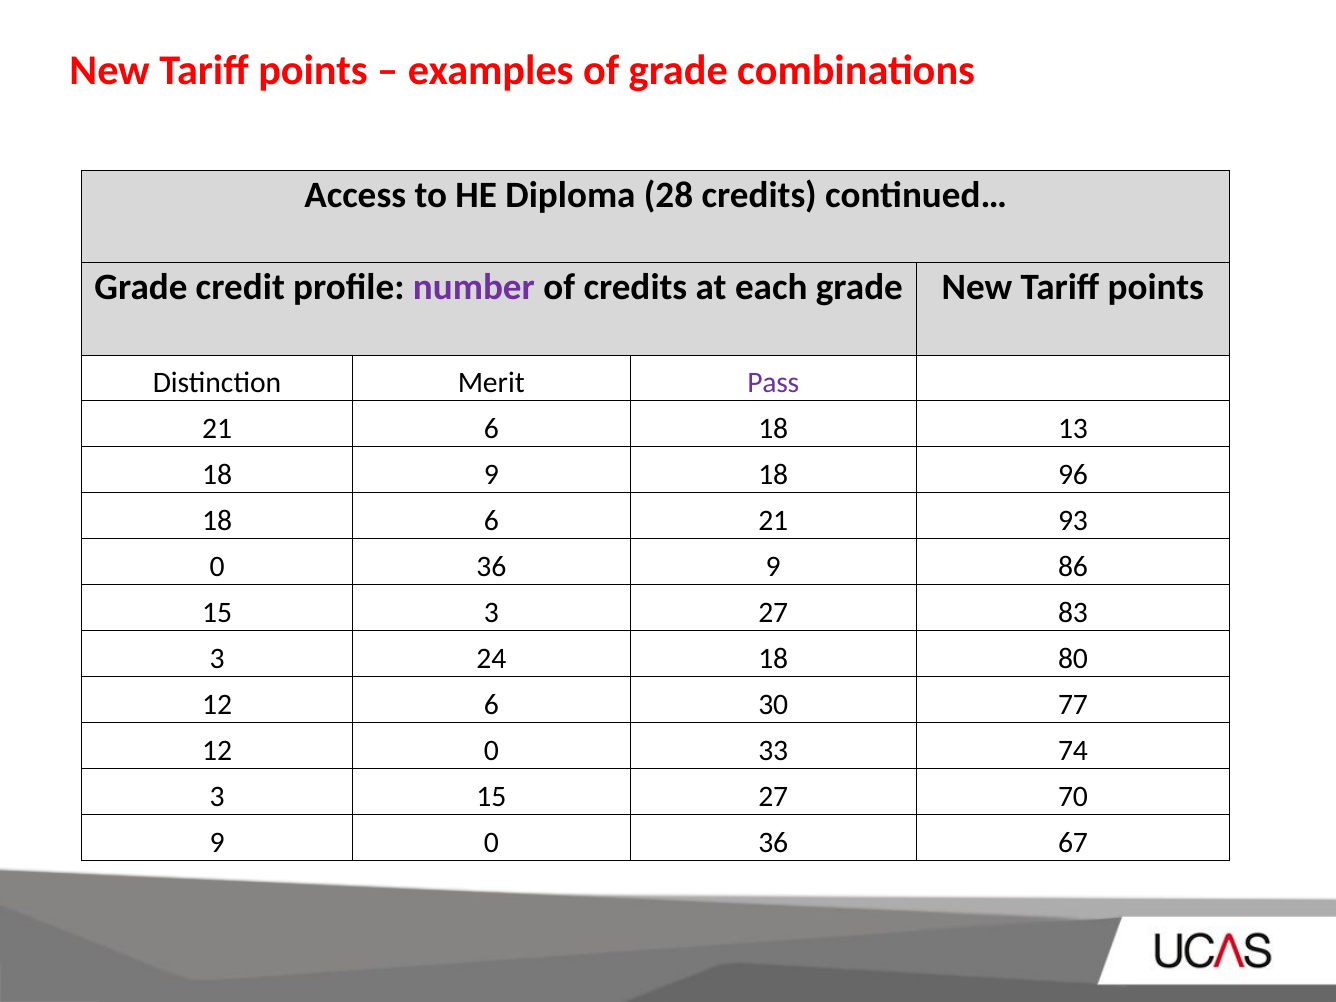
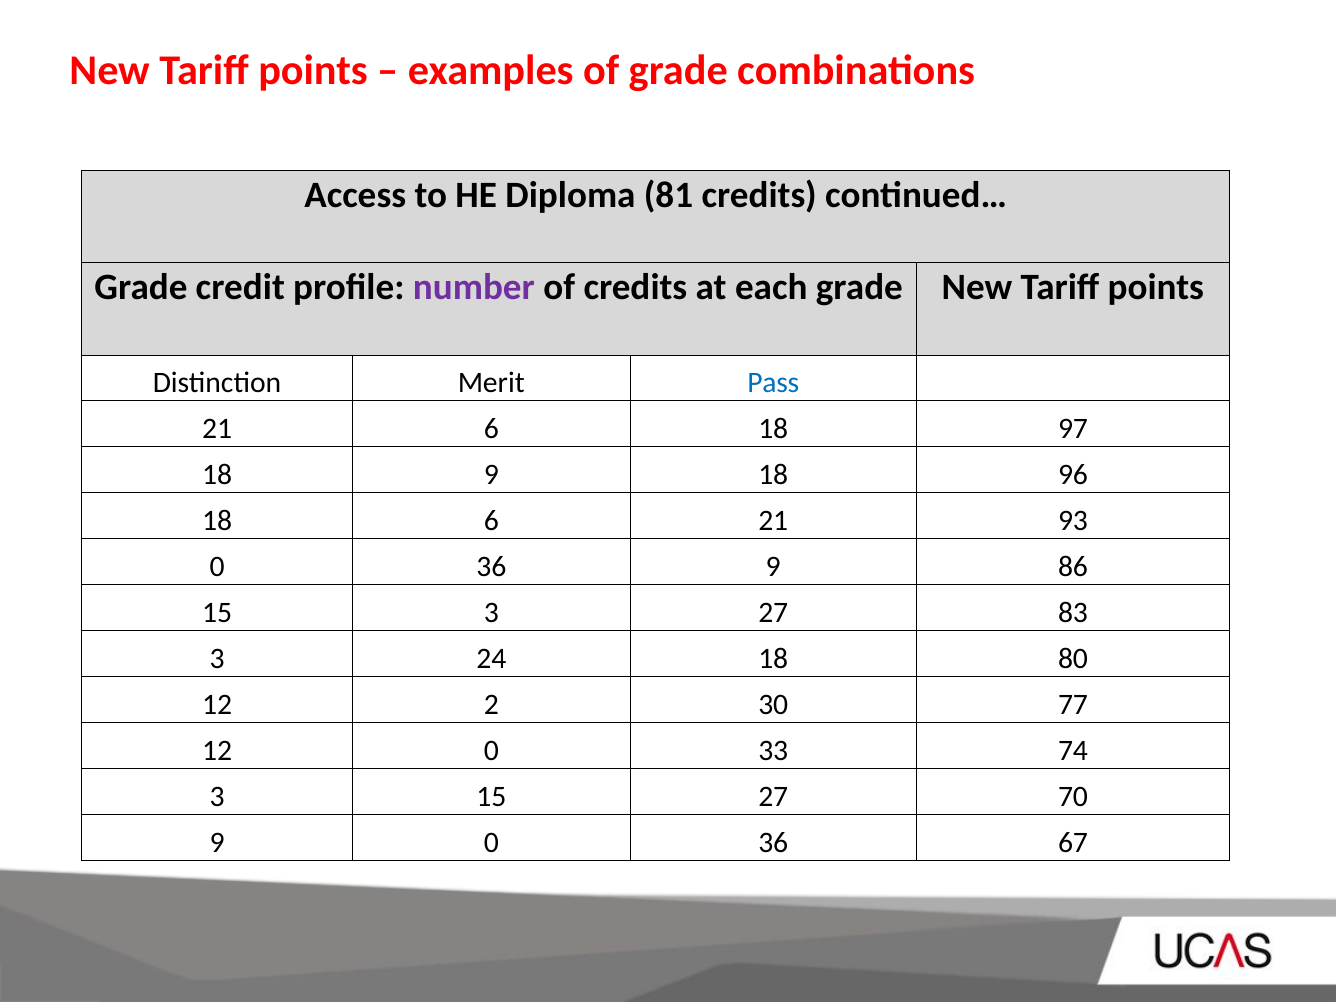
28: 28 -> 81
Pass colour: purple -> blue
13: 13 -> 97
12 6: 6 -> 2
